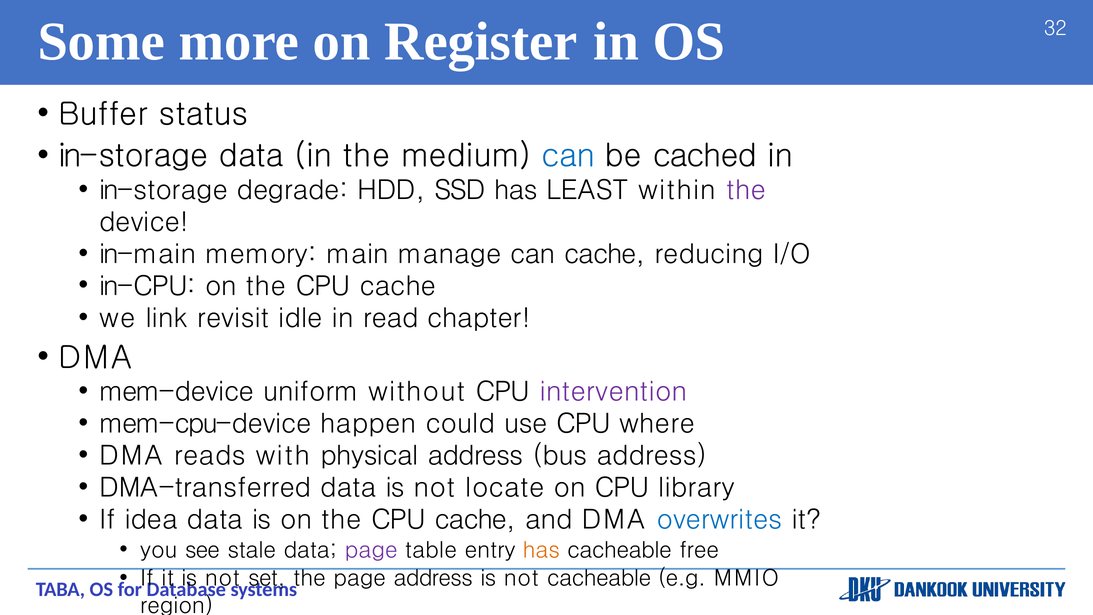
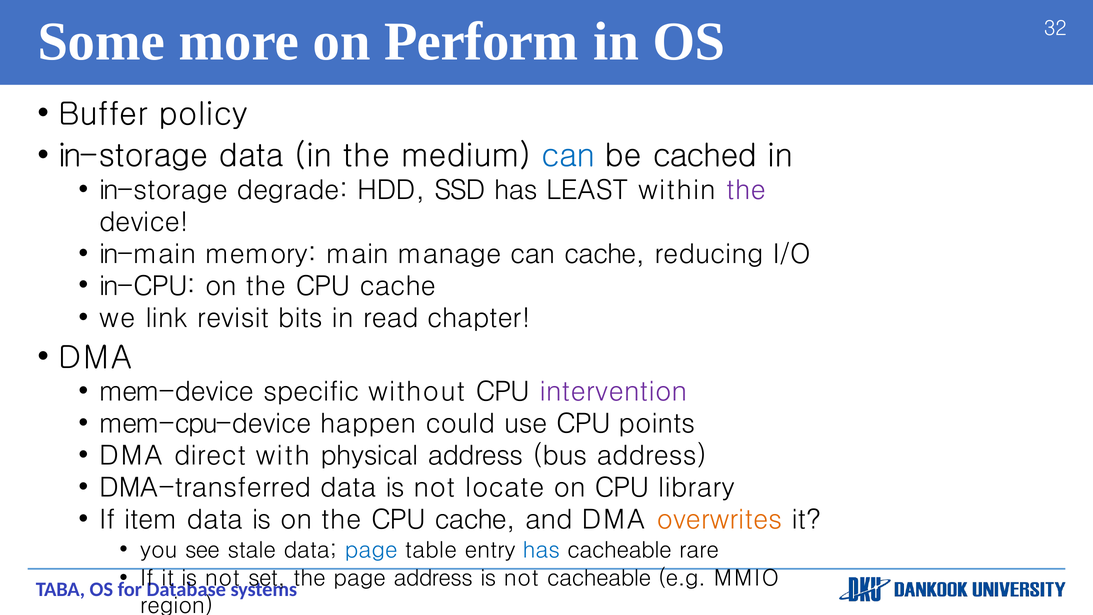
Register: Register -> Perform
status: status -> policy
idle: idle -> bits
uniform: uniform -> specific
where: where -> points
reads: reads -> direct
idea: idea -> item
overwrites colour: blue -> orange
page at (371, 550) colour: purple -> blue
has at (541, 550) colour: orange -> blue
free: free -> rare
